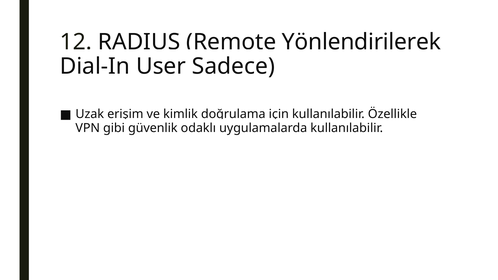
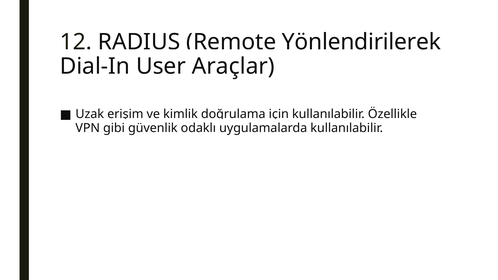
Sadece: Sadece -> Araçlar
